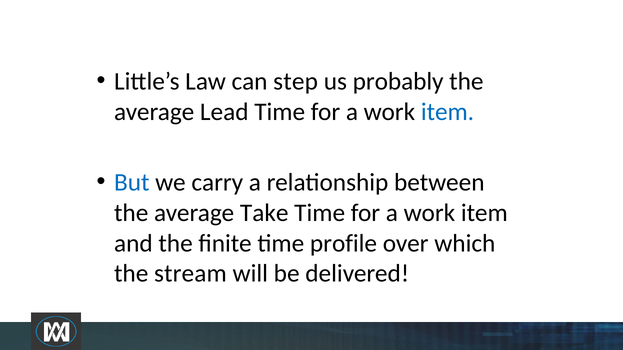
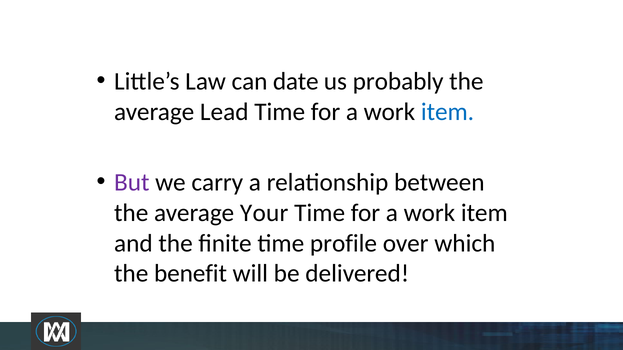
step: step -> date
But colour: blue -> purple
Take: Take -> Your
stream: stream -> benefit
